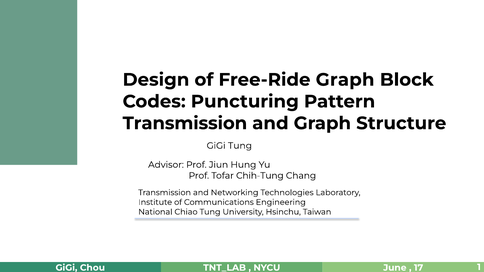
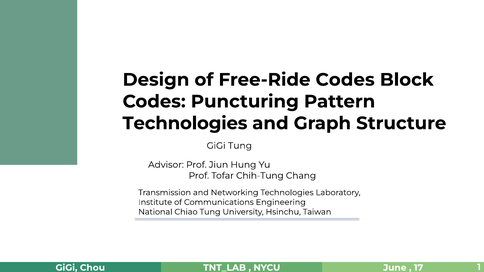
Free-Ride Graph: Graph -> Codes
Transmission at (185, 123): Transmission -> Technologies
